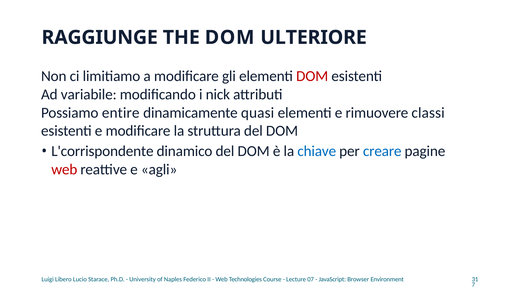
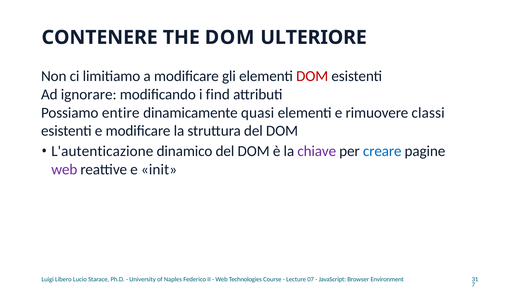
RAGGIUNGE: RAGGIUNGE -> CONTENERE
variabile: variabile -> ignorare
nick: nick -> find
L'corrispondente: L'corrispondente -> L'autenticazione
chiave colour: blue -> purple
web at (64, 169) colour: red -> purple
agli: agli -> init
